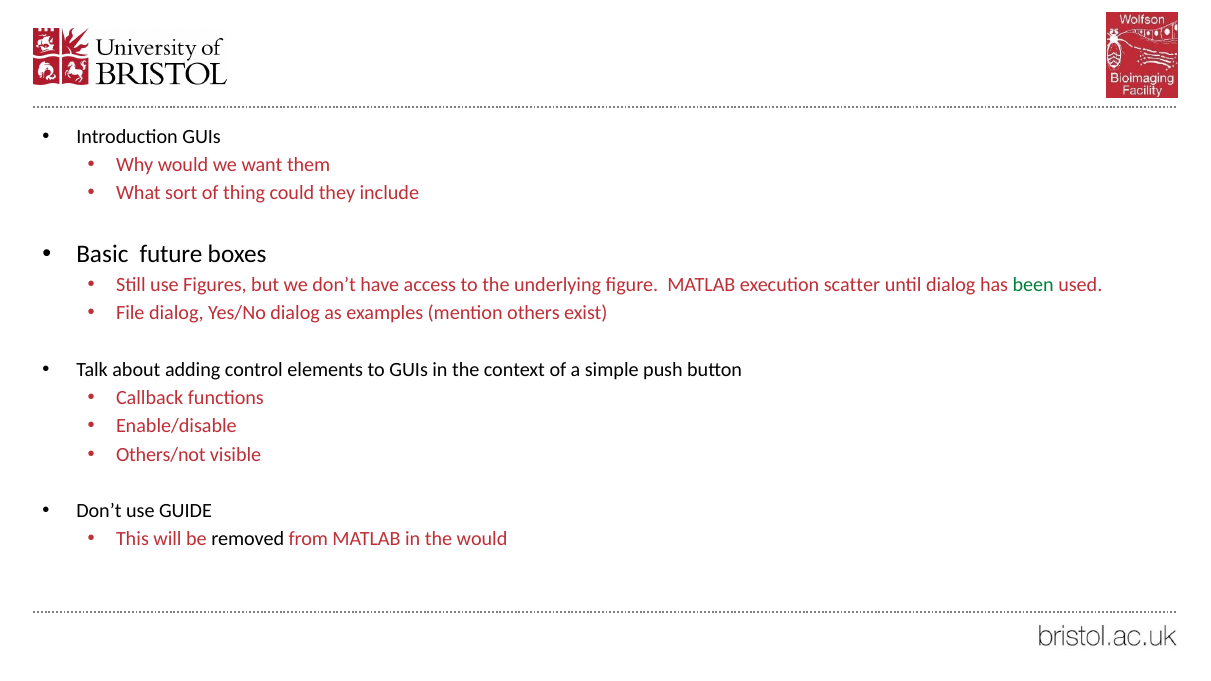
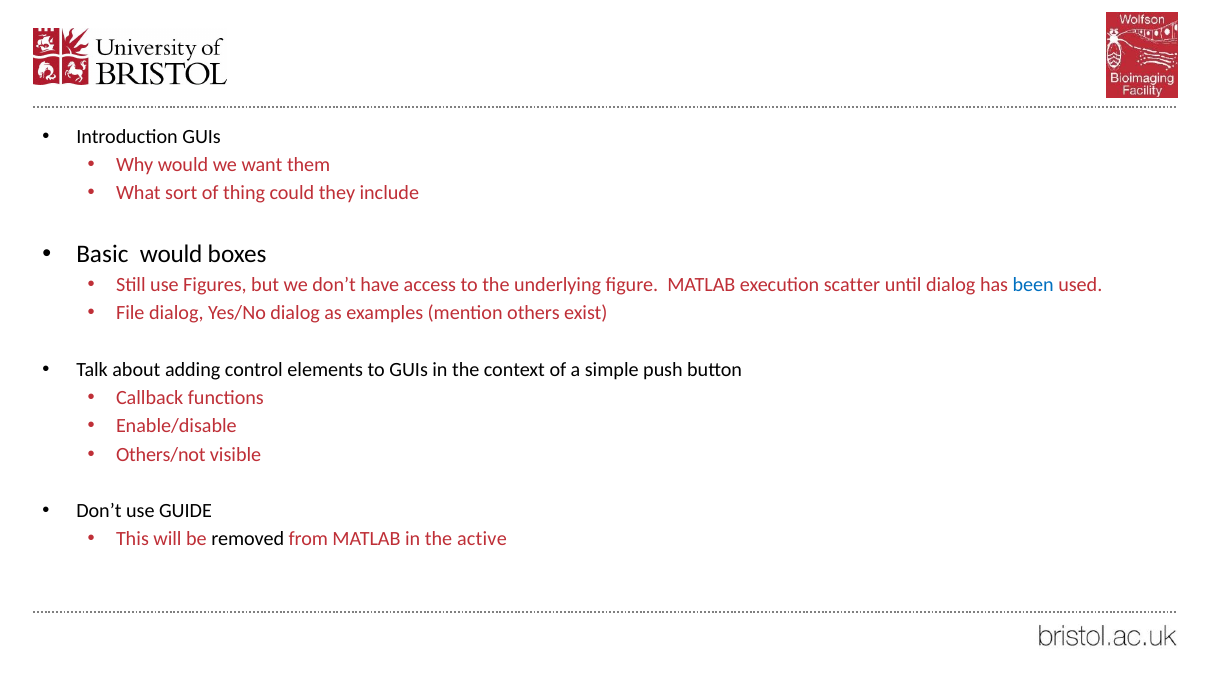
Basic future: future -> would
been colour: green -> blue
the would: would -> active
